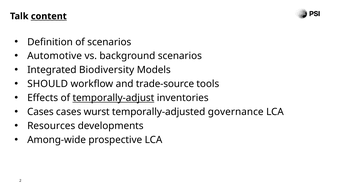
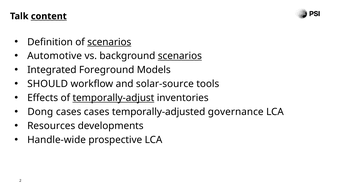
scenarios at (109, 42) underline: none -> present
scenarios at (180, 56) underline: none -> present
Biodiversity: Biodiversity -> Foreground
trade-source: trade-source -> solar-source
Cases at (40, 112): Cases -> Dong
cases wurst: wurst -> cases
Among-wide: Among-wide -> Handle-wide
